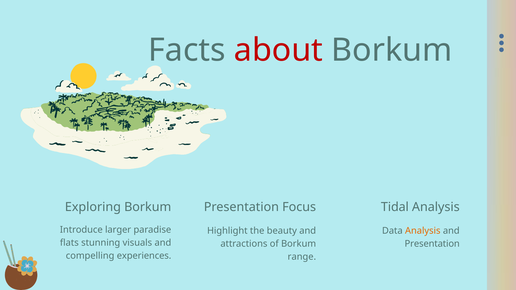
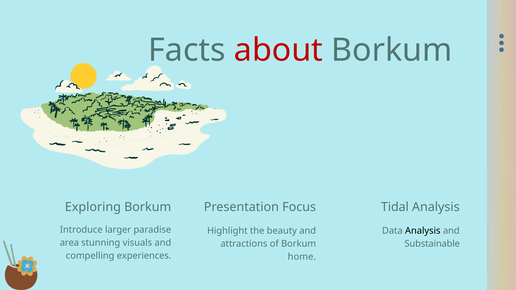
Analysis at (423, 231) colour: orange -> black
flats: flats -> area
Presentation at (432, 244): Presentation -> Substainable
range: range -> home
